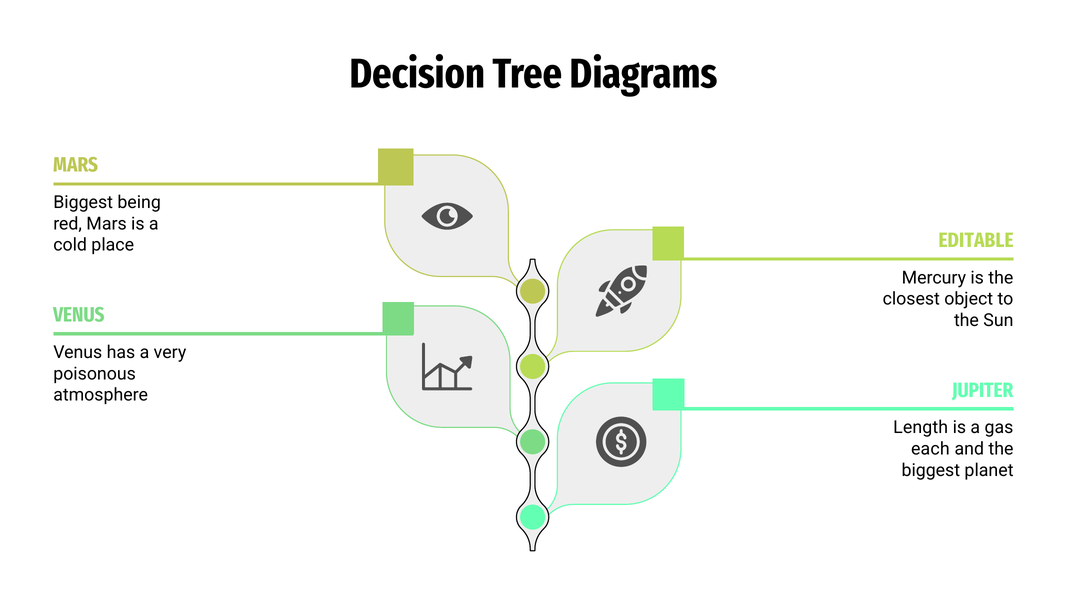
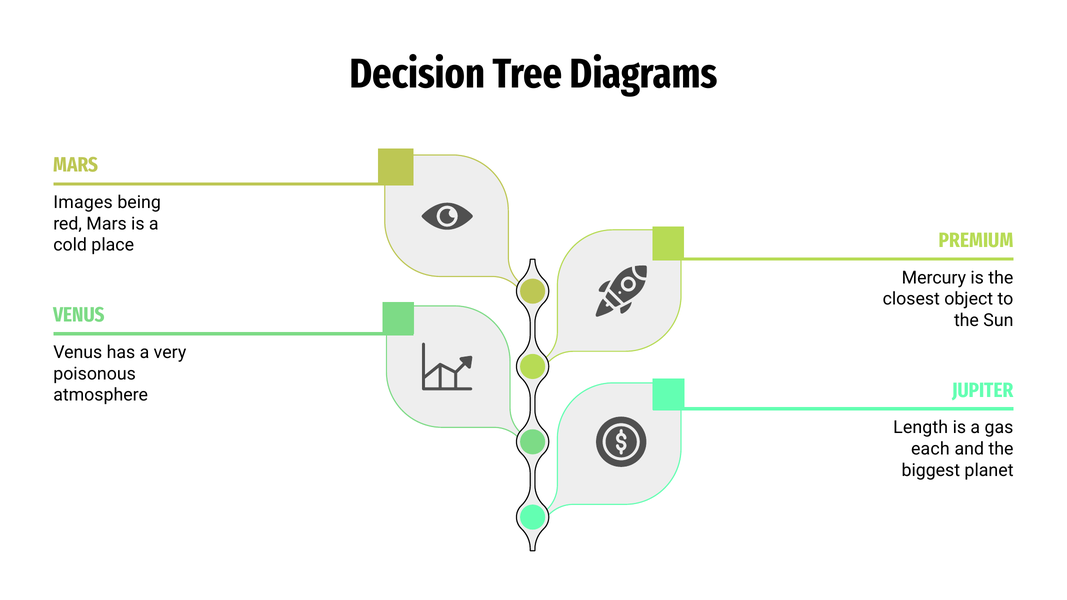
Biggest at (83, 203): Biggest -> Images
EDITABLE: EDITABLE -> PREMIUM
